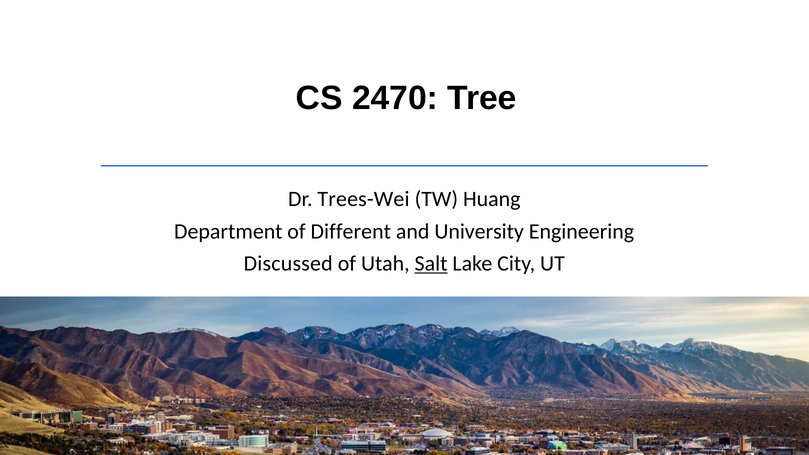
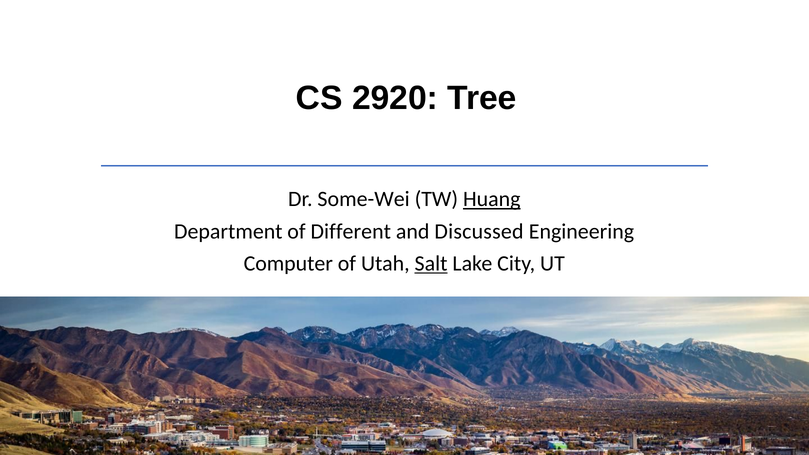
2470: 2470 -> 2920
Trees-Wei: Trees-Wei -> Some-Wei
Huang underline: none -> present
University: University -> Discussed
Discussed: Discussed -> Computer
